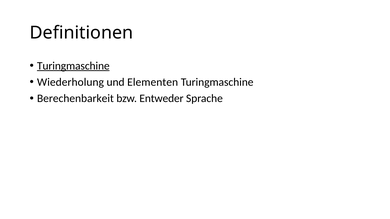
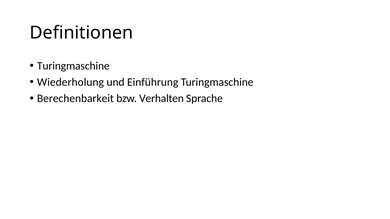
Turingmaschine at (73, 66) underline: present -> none
Elementen: Elementen -> Einführung
Entweder: Entweder -> Verhalten
